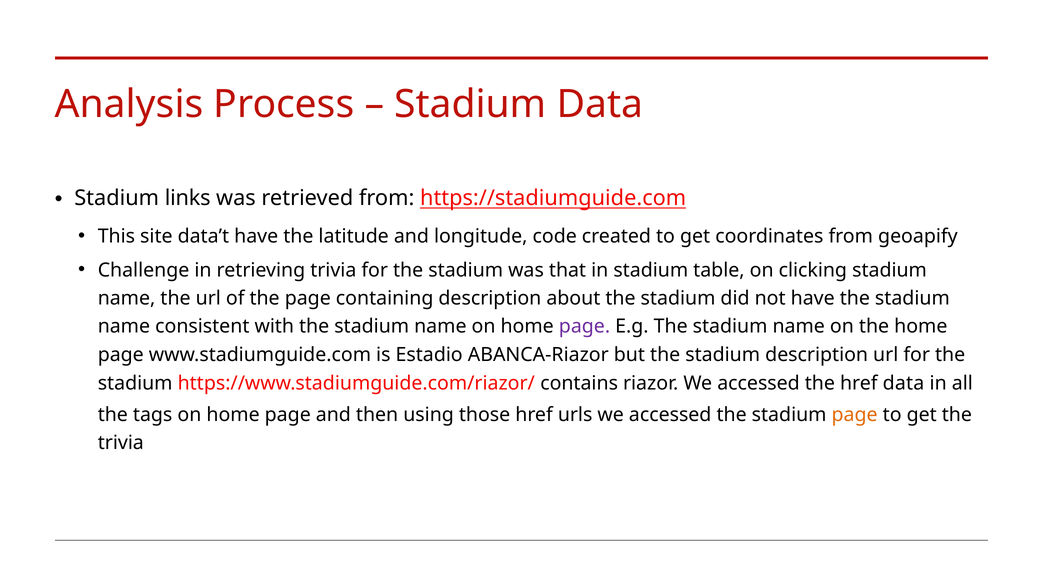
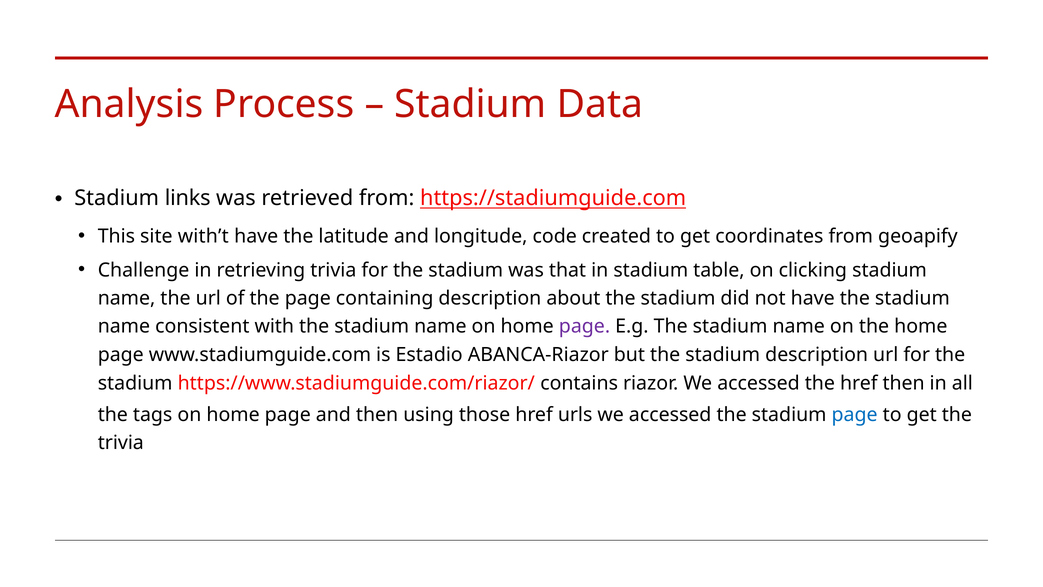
data’t: data’t -> with’t
href data: data -> then
page at (855, 414) colour: orange -> blue
